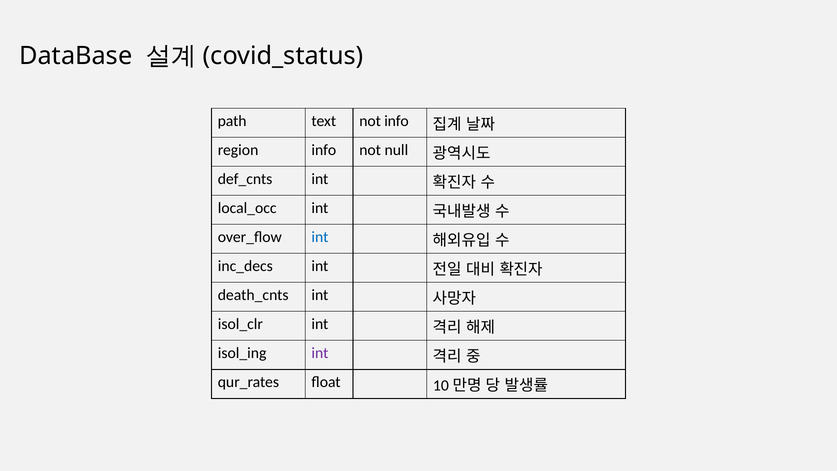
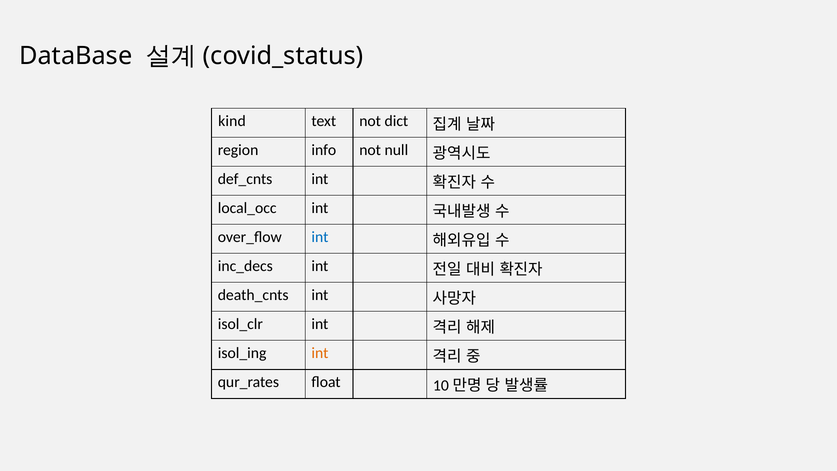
path: path -> kind
not info: info -> dict
int at (320, 353) colour: purple -> orange
